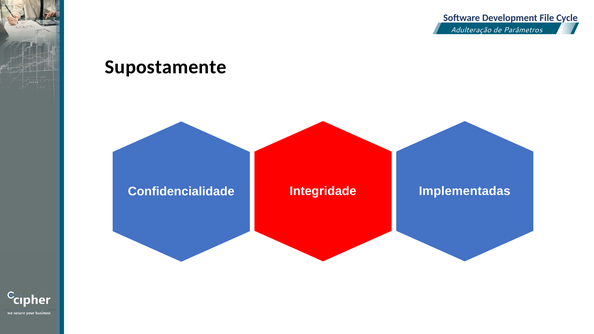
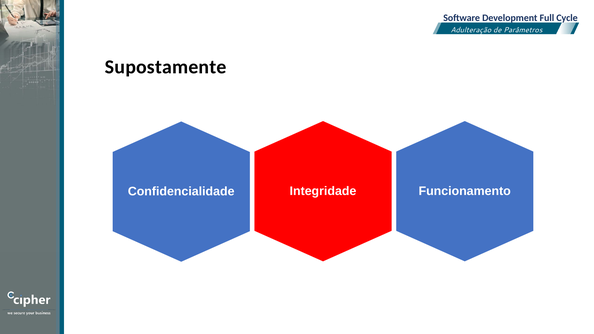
File: File -> Full
Implementadas: Implementadas -> Funcionamento
